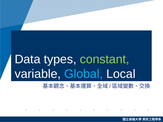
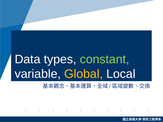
Global colour: light blue -> yellow
